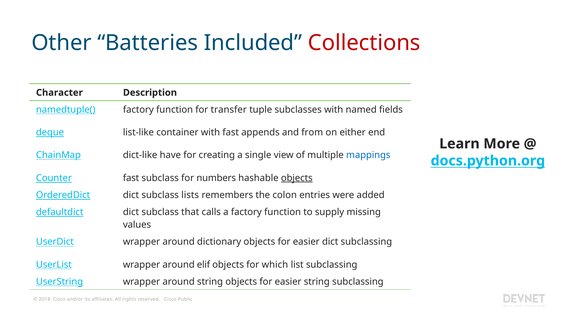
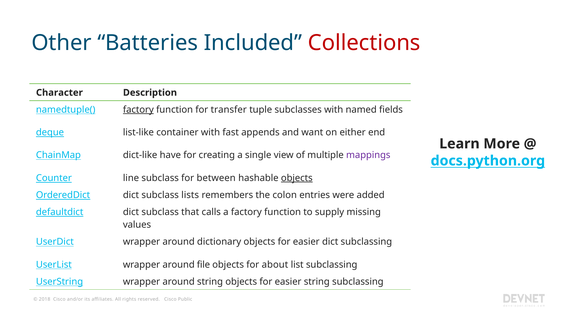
factory at (138, 110) underline: none -> present
from: from -> want
mappings colour: blue -> purple
Counter fast: fast -> line
numbers: numbers -> between
elif: elif -> file
which: which -> about
